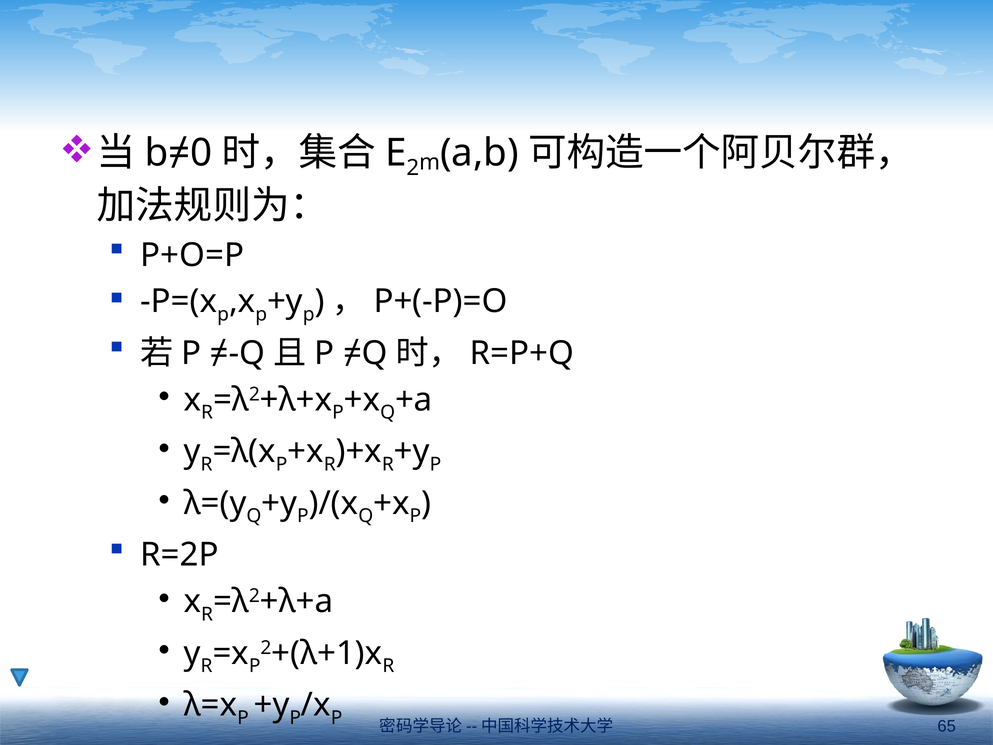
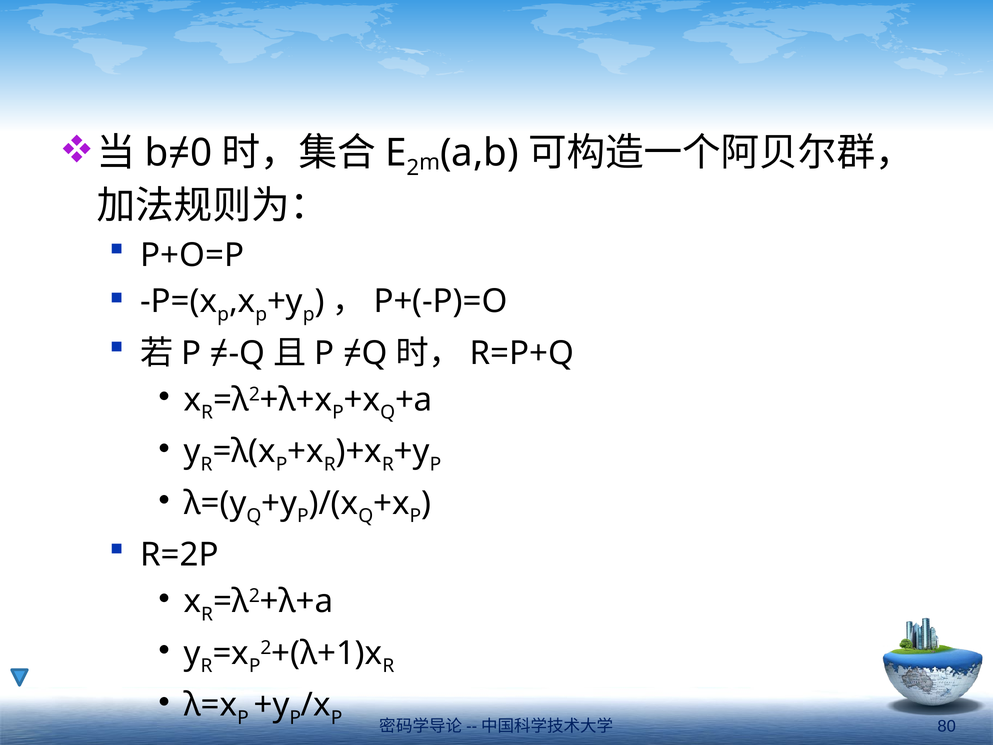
65: 65 -> 80
